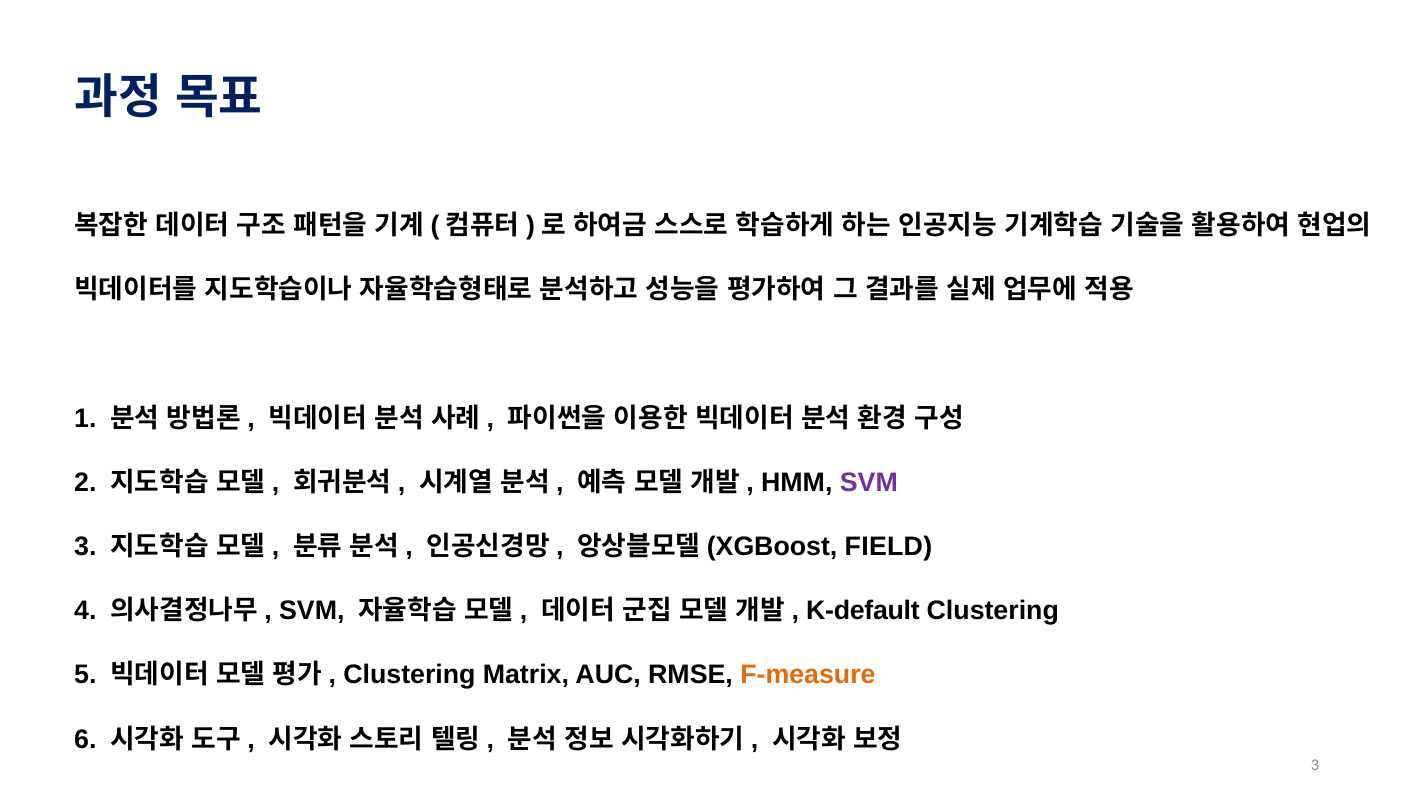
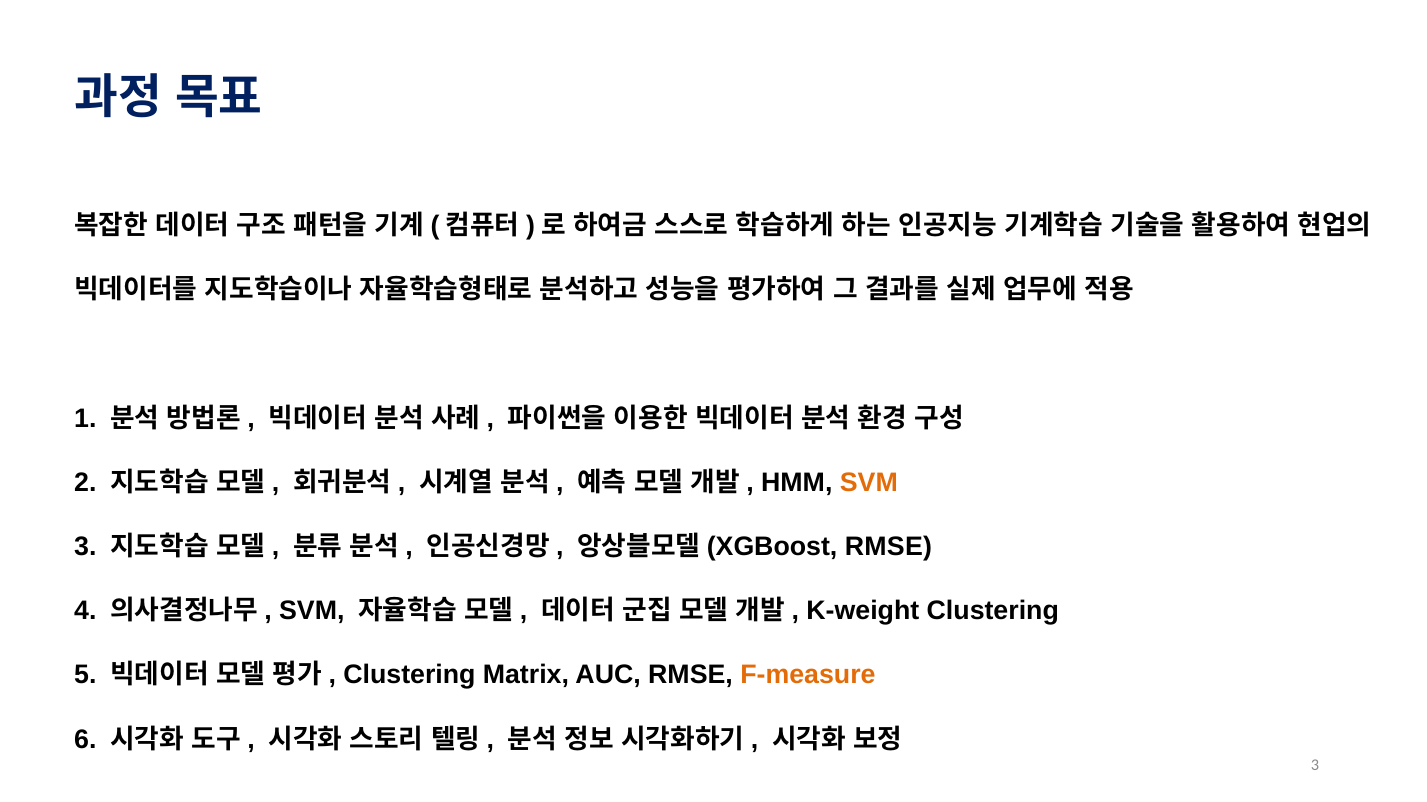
SVM at (869, 483) colour: purple -> orange
FIELD at (888, 547): FIELD -> RMSE
K-default: K-default -> K-weight
